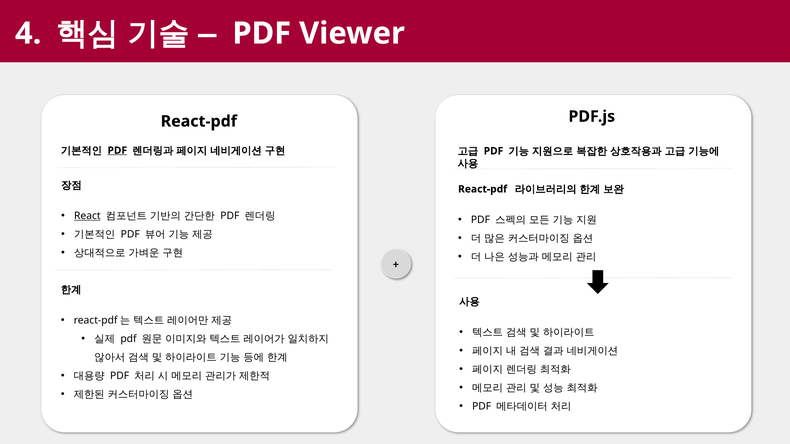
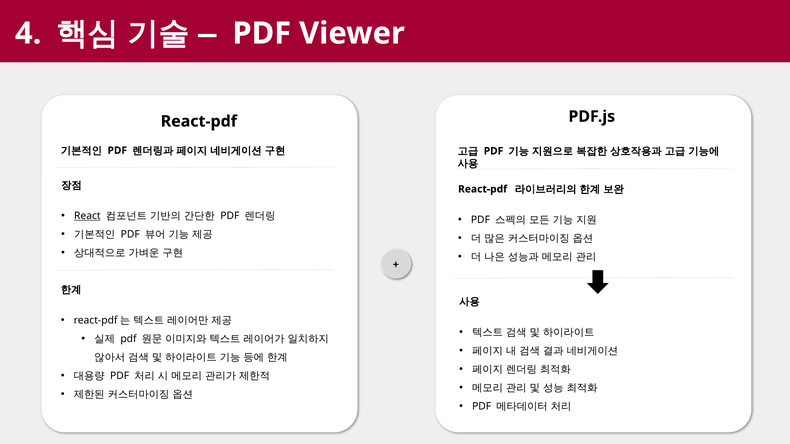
PDF at (117, 151) underline: present -> none
